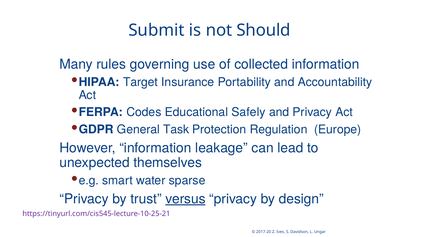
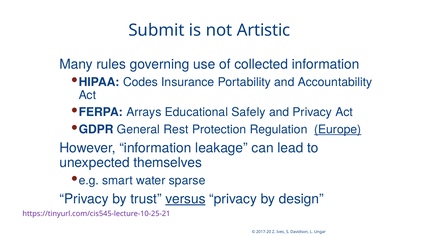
Should: Should -> Artistic
Target: Target -> Codes
Codes: Codes -> Arrays
Task: Task -> Rest
Europe underline: none -> present
